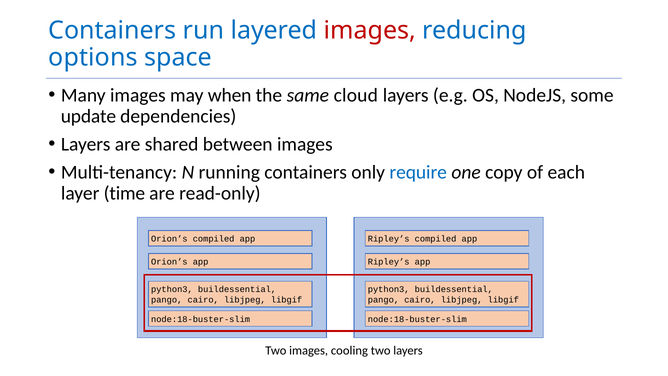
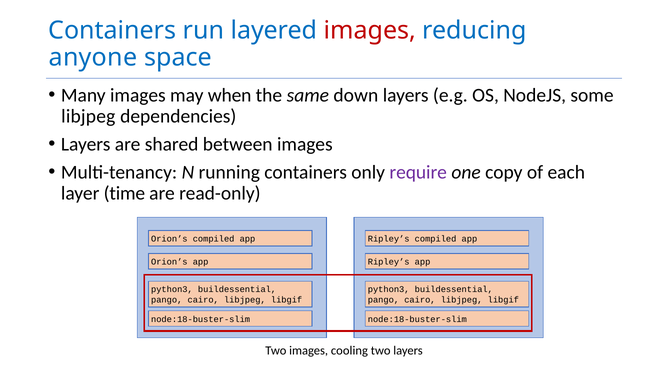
options: options -> anyone
cloud: cloud -> down
update at (88, 116): update -> libjpeg
require colour: blue -> purple
